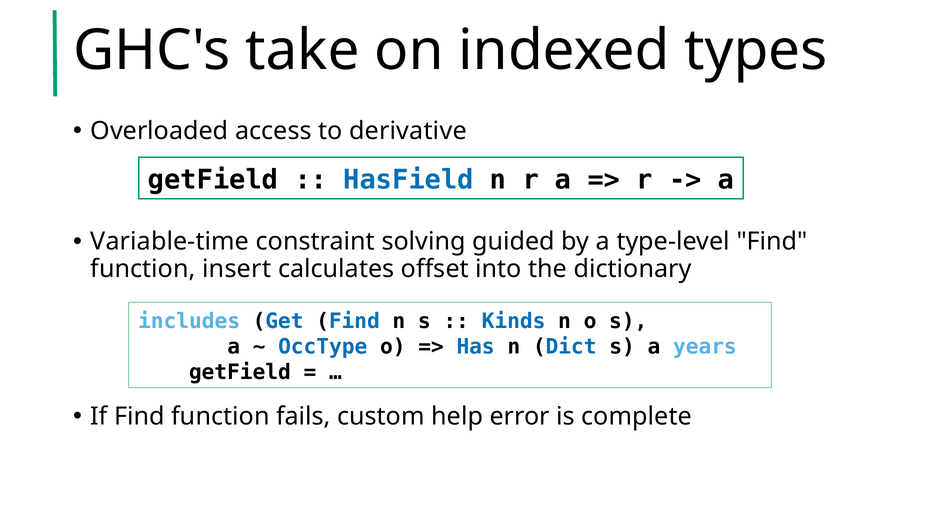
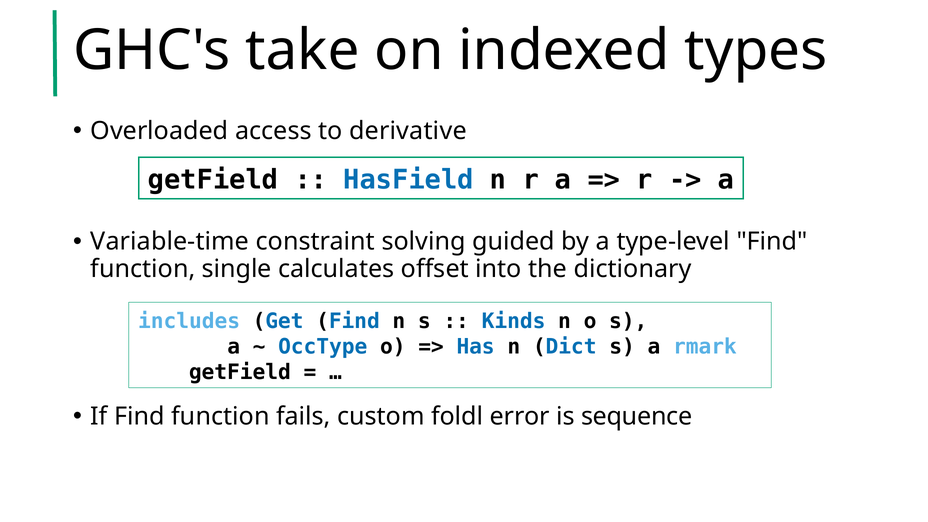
insert: insert -> single
years: years -> rmark
help: help -> foldl
complete: complete -> sequence
